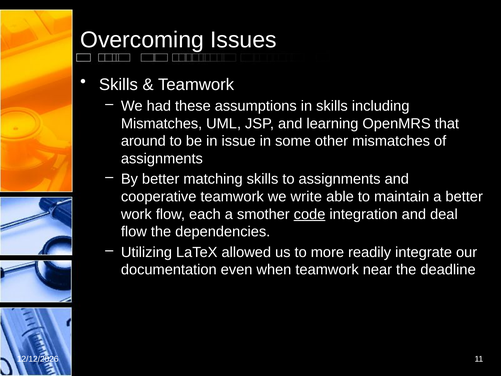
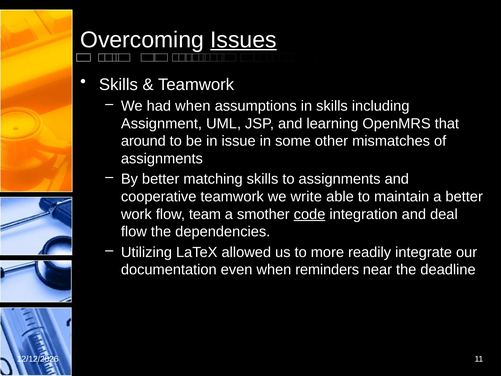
Issues underline: none -> present
had these: these -> when
Mismatches at (162, 124): Mismatches -> Assignment
each: each -> team
when teamwork: teamwork -> reminders
